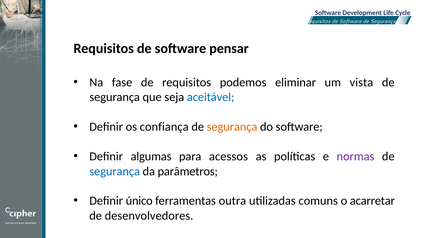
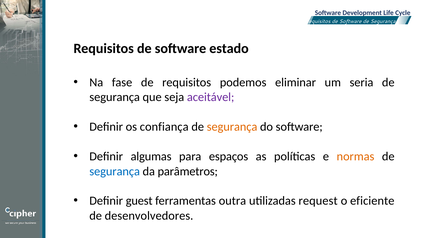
pensar: pensar -> estado
vista: vista -> seria
aceitável colour: blue -> purple
acessos: acessos -> espaços
normas colour: purple -> orange
único: único -> guest
comuns: comuns -> request
acarretar: acarretar -> eficiente
